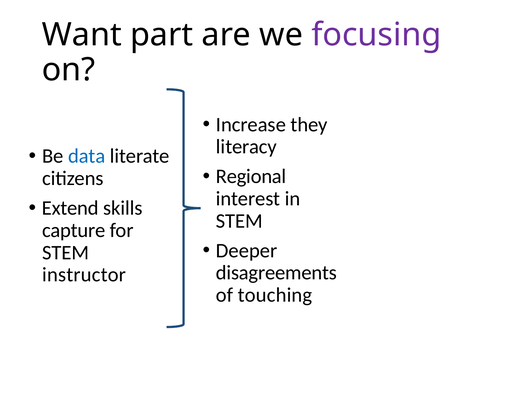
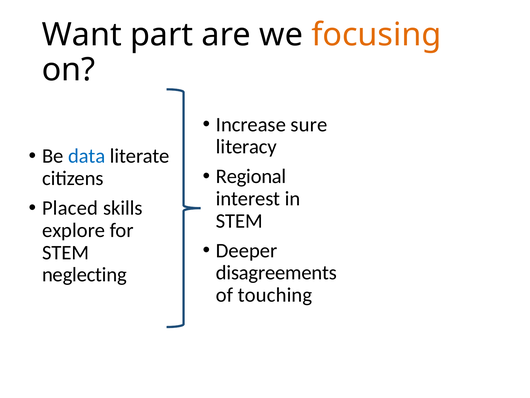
focusing colour: purple -> orange
they: they -> sure
Extend: Extend -> Placed
capture: capture -> explore
instructor: instructor -> neglecting
